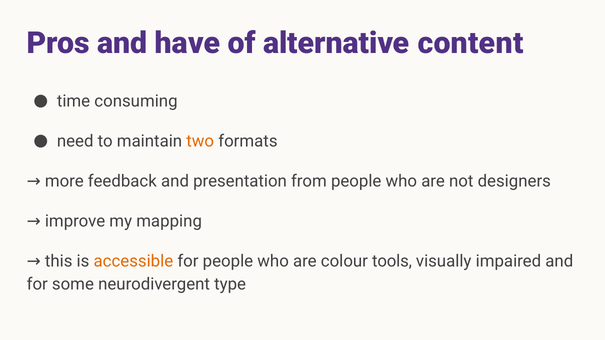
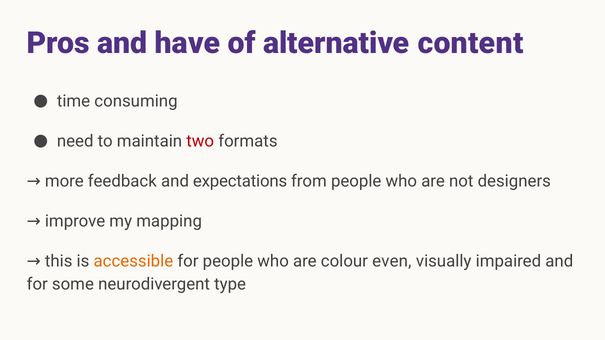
two colour: orange -> red
presentation: presentation -> expectations
tools: tools -> even
